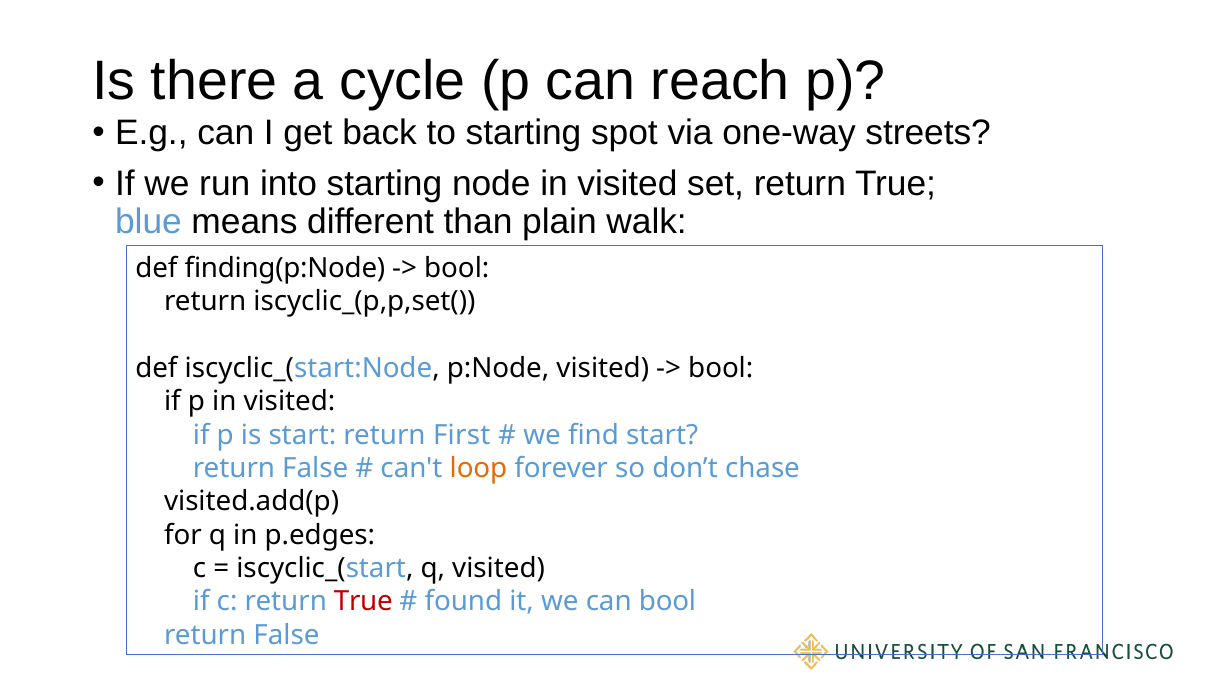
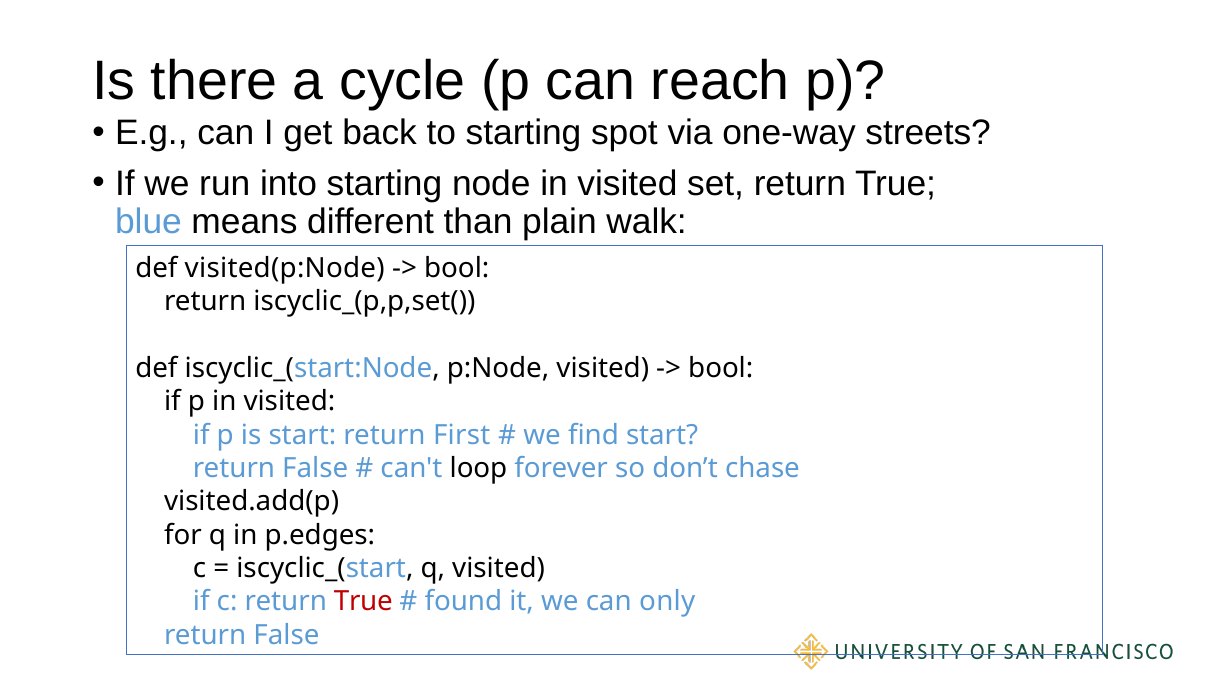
finding(p:Node: finding(p:Node -> visited(p:Node
loop colour: orange -> black
can bool: bool -> only
